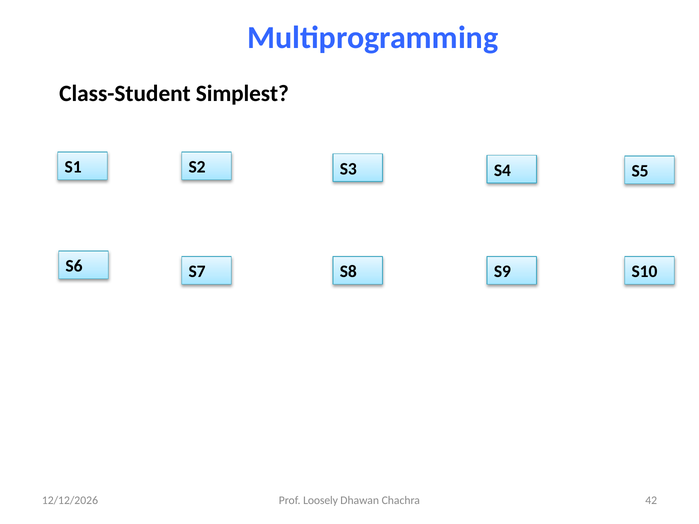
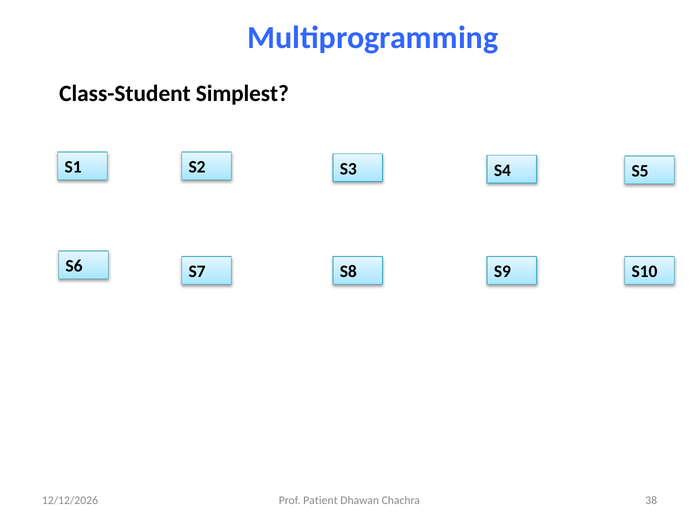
Loosely: Loosely -> Patient
42: 42 -> 38
